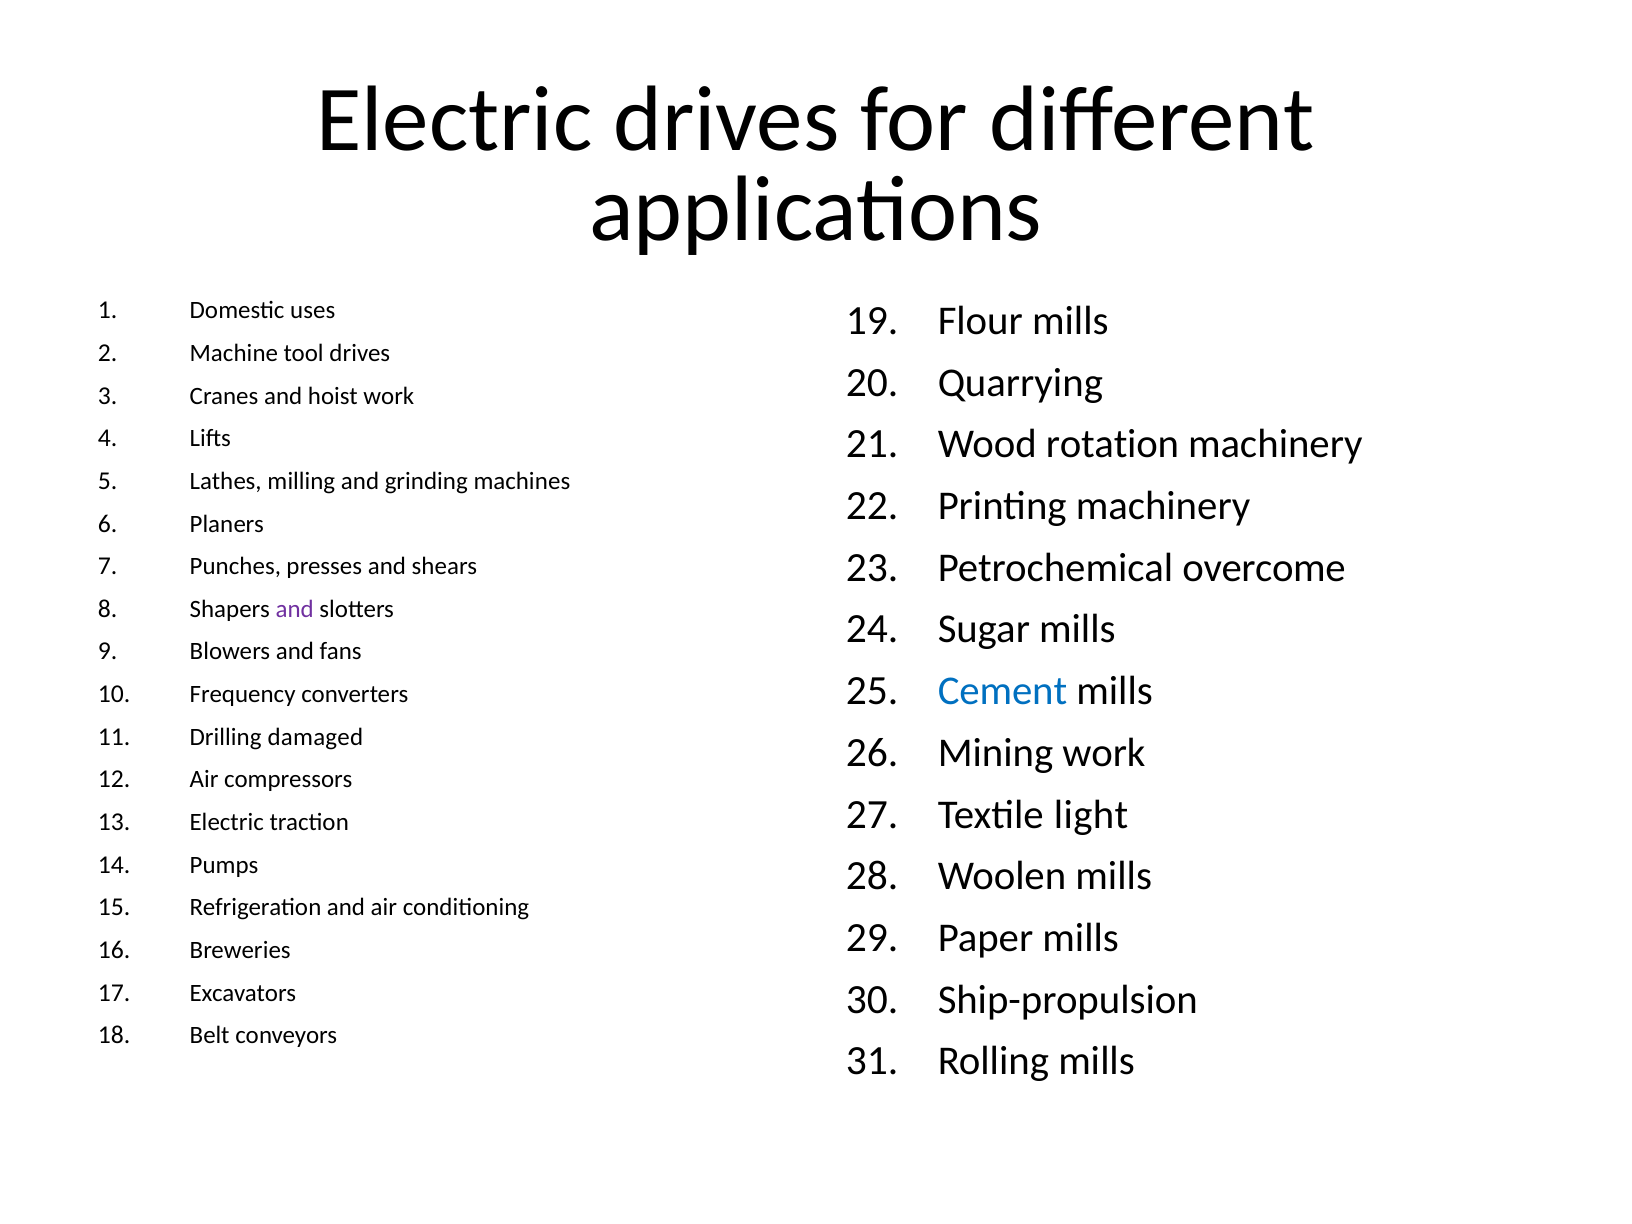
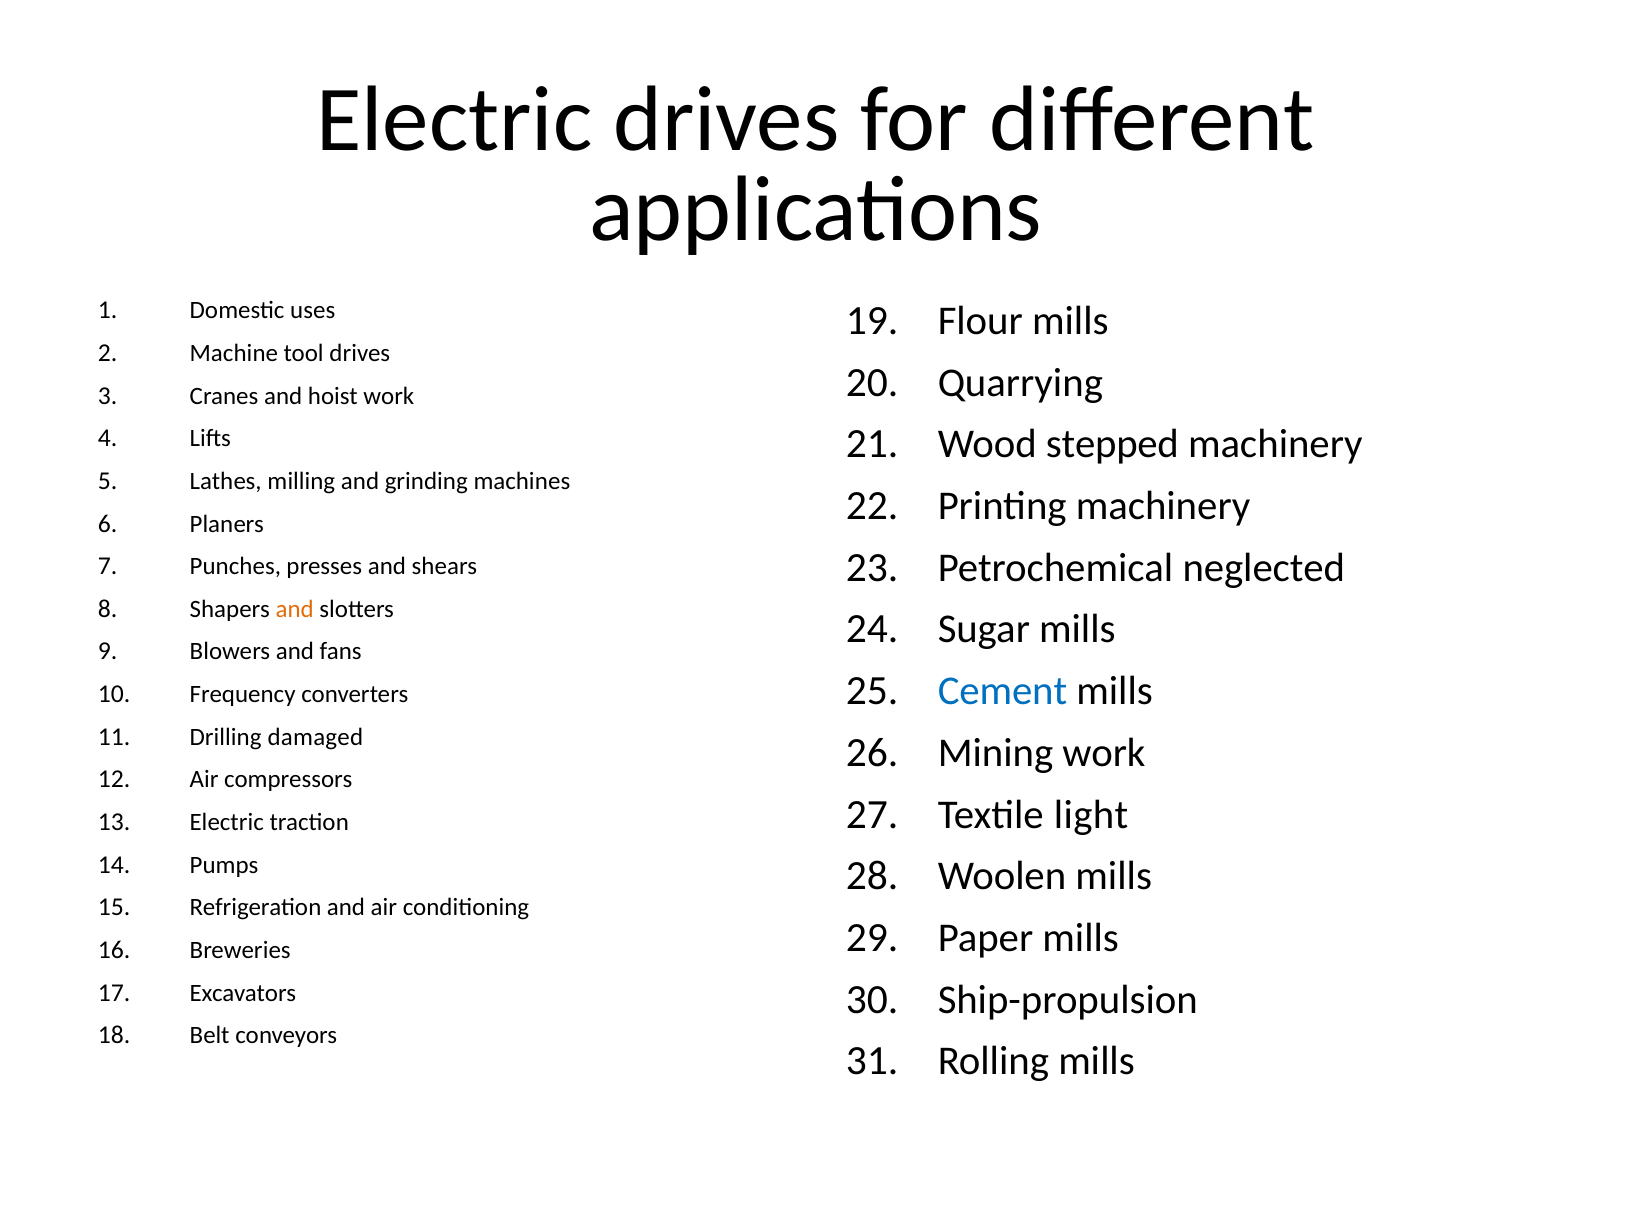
rotation: rotation -> stepped
overcome: overcome -> neglected
and at (295, 609) colour: purple -> orange
